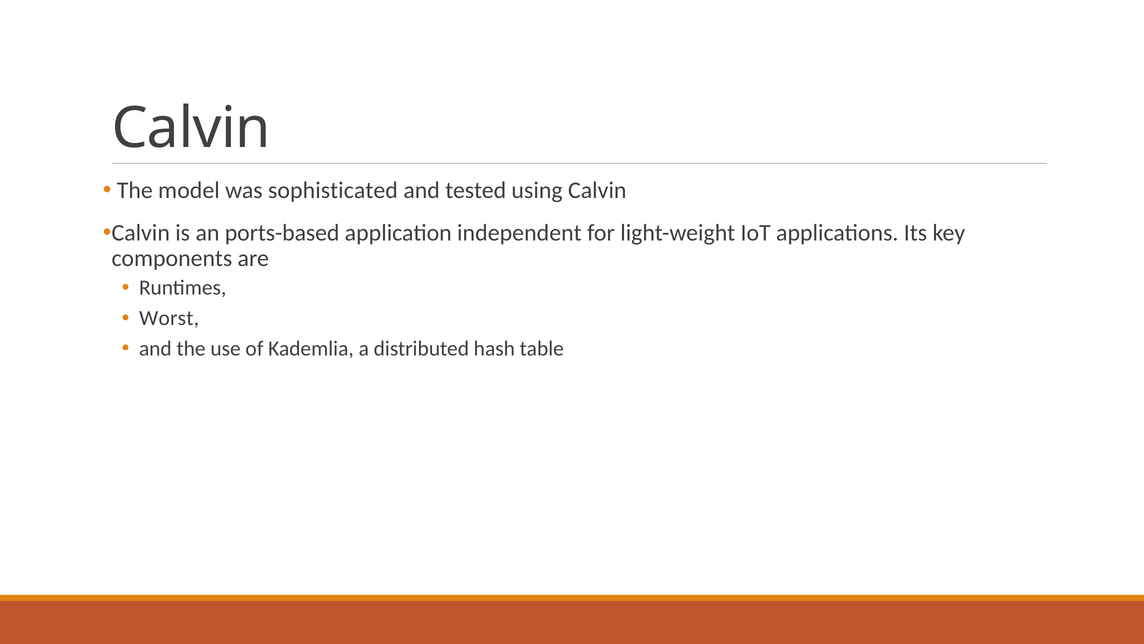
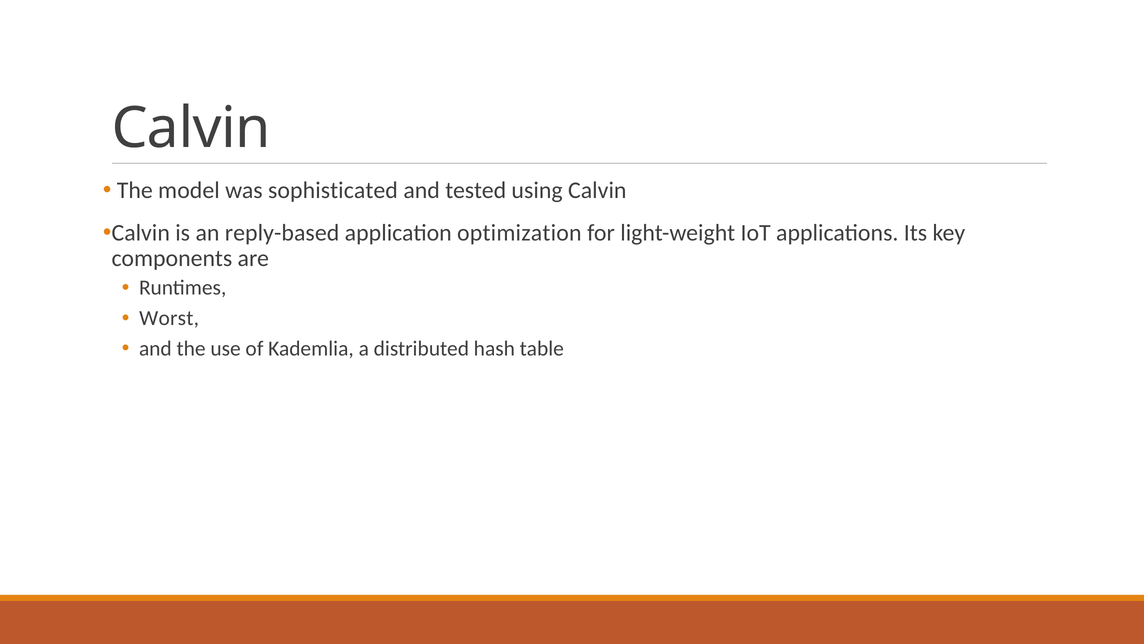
ports-based: ports-based -> reply-based
independent: independent -> optimization
